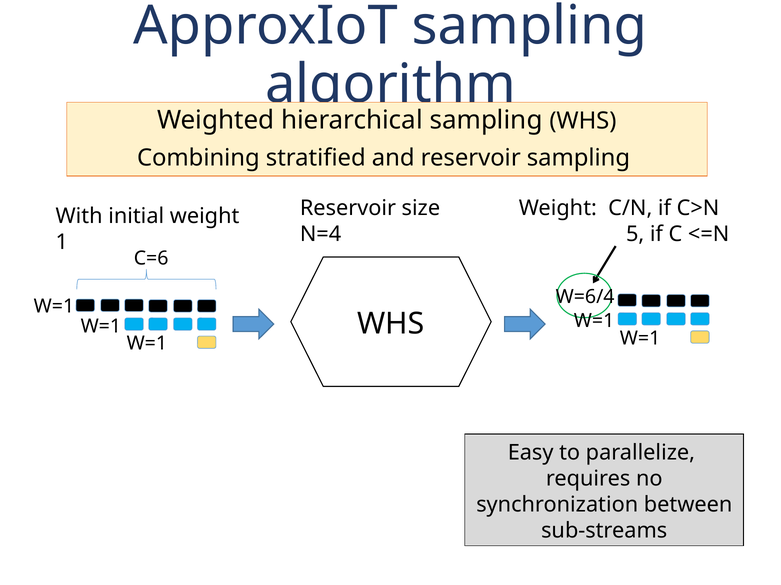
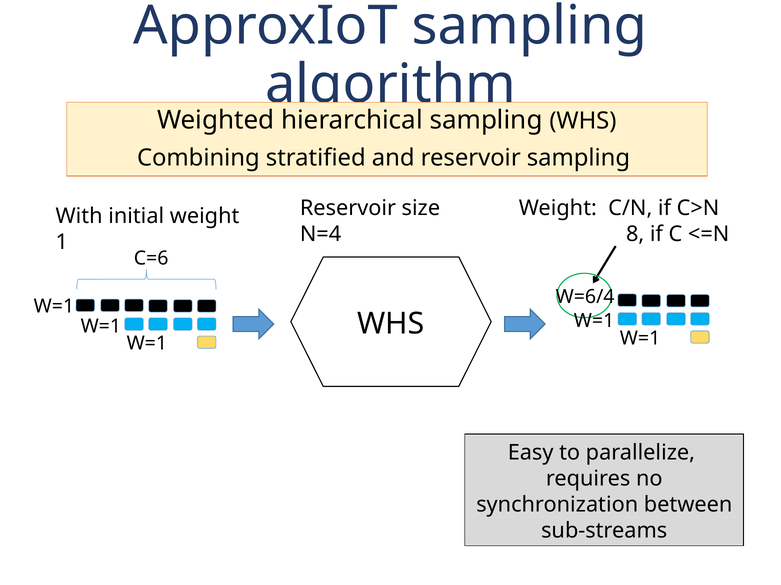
5: 5 -> 8
